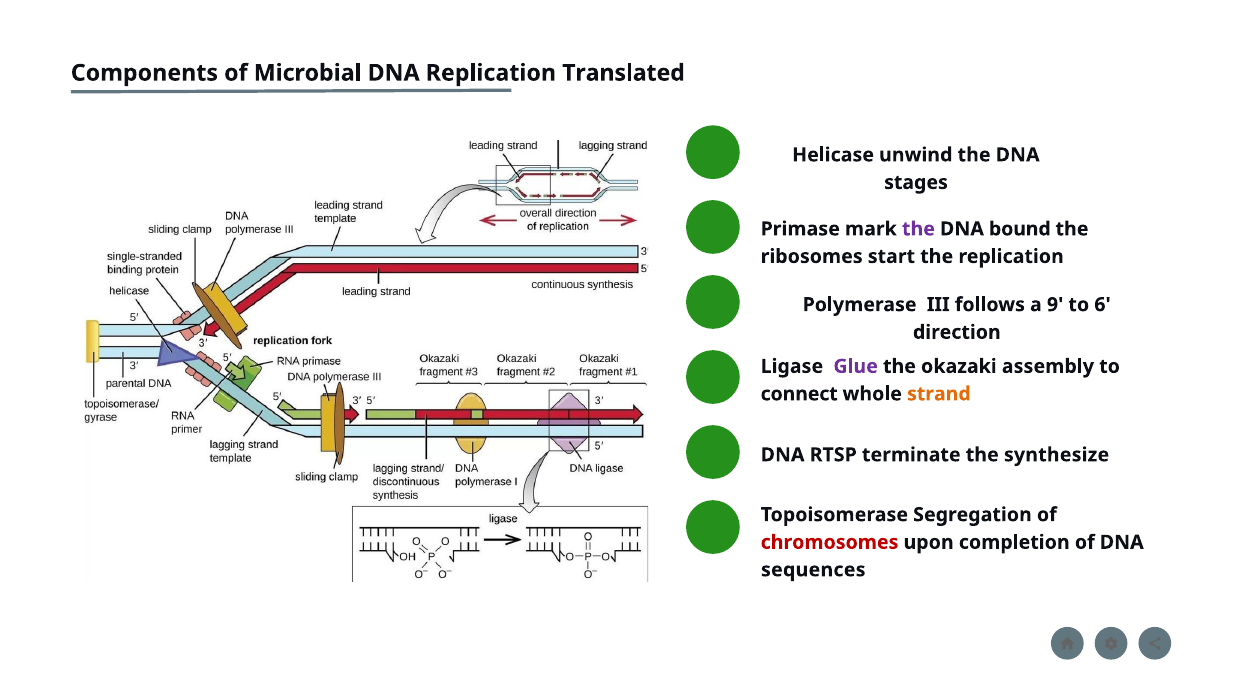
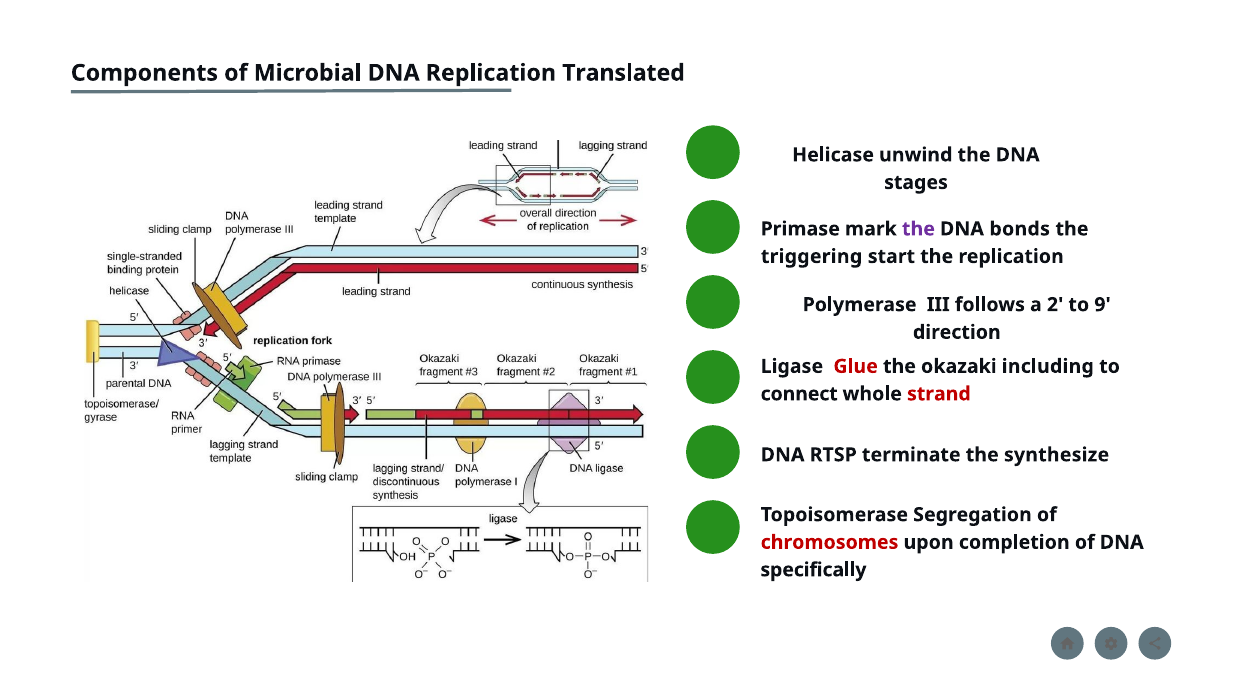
bound: bound -> bonds
ribosomes: ribosomes -> triggering
9: 9 -> 2
6: 6 -> 9
Glue colour: purple -> red
assembly: assembly -> including
strand colour: orange -> red
sequences: sequences -> specifically
